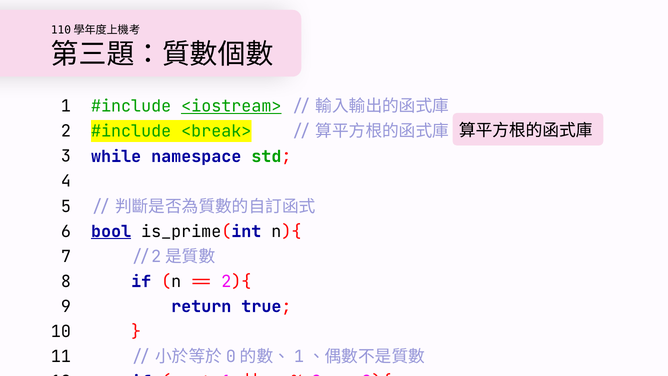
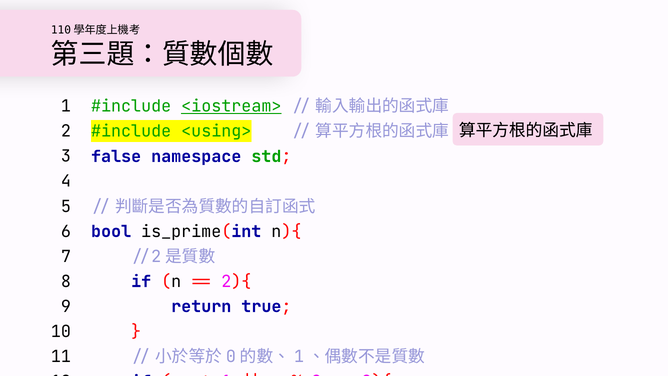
<break>: <break> -> <using>
3 while: while -> false
bool underline: present -> none
